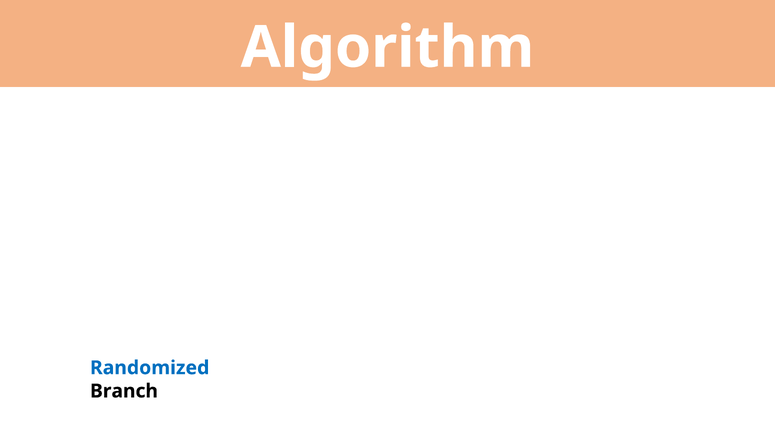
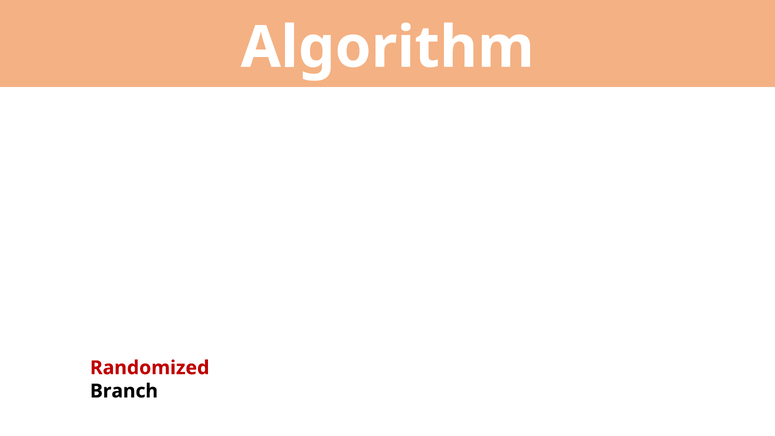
Randomized colour: blue -> red
